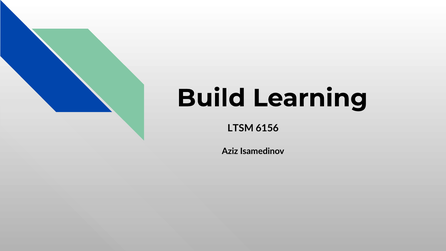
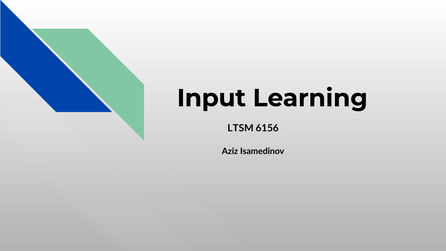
Build: Build -> Input
